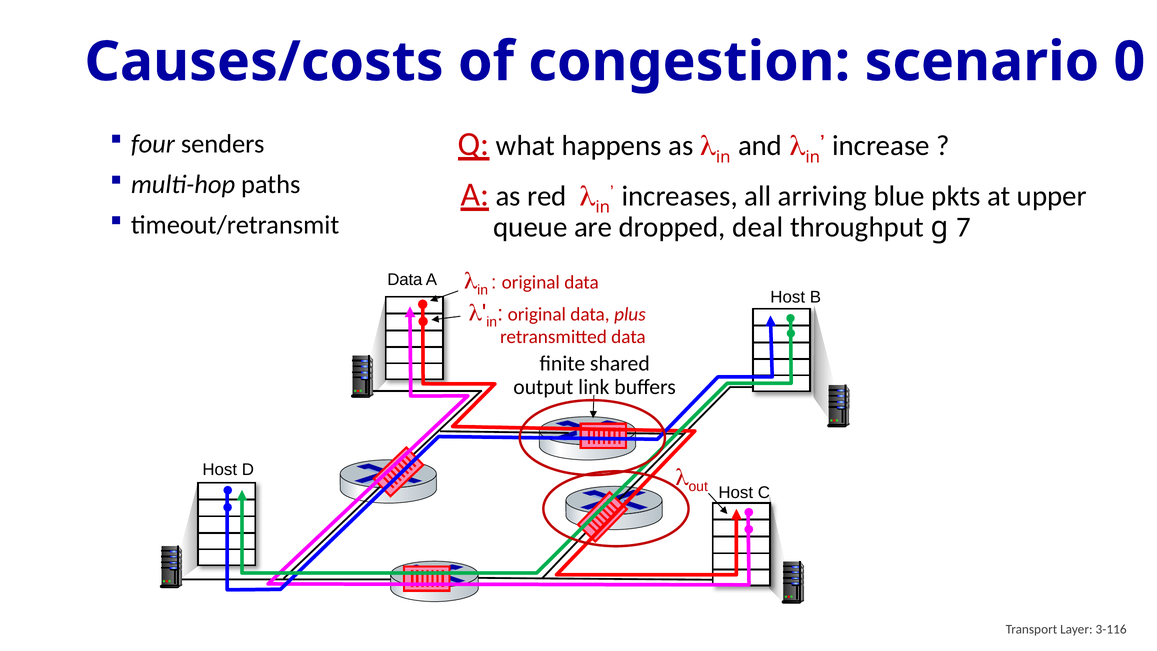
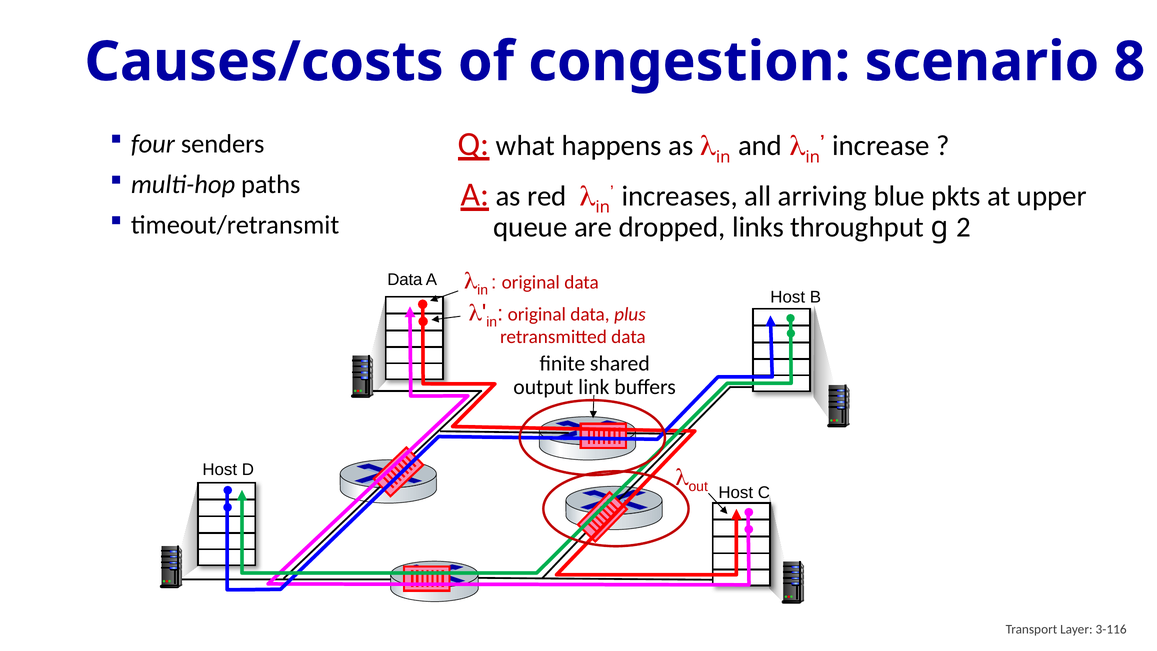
0: 0 -> 8
deal: deal -> links
7: 7 -> 2
